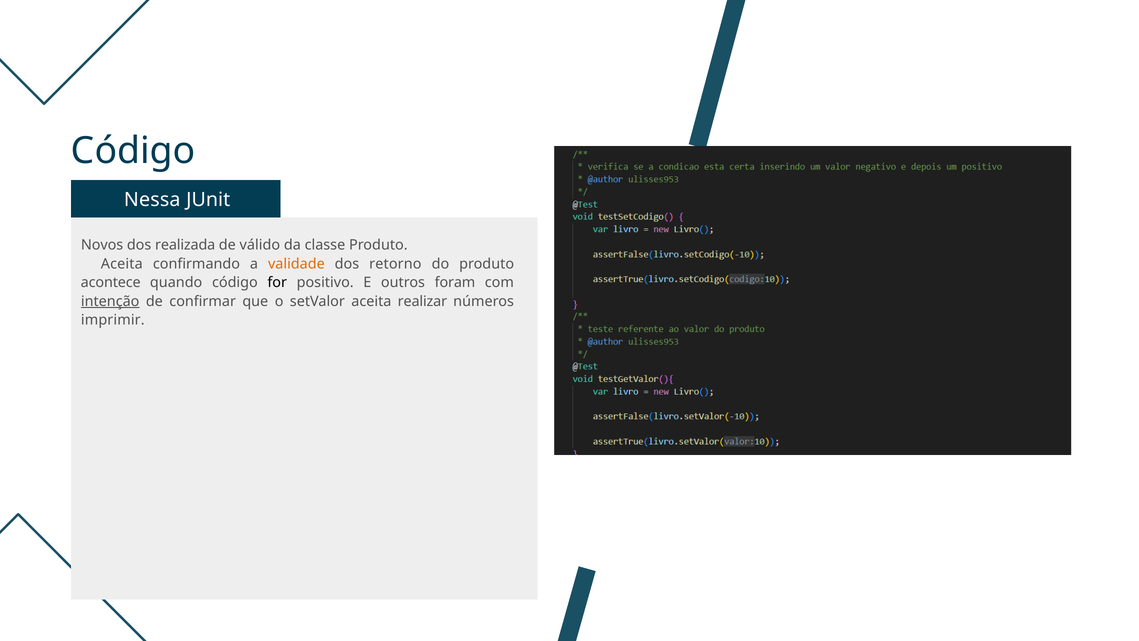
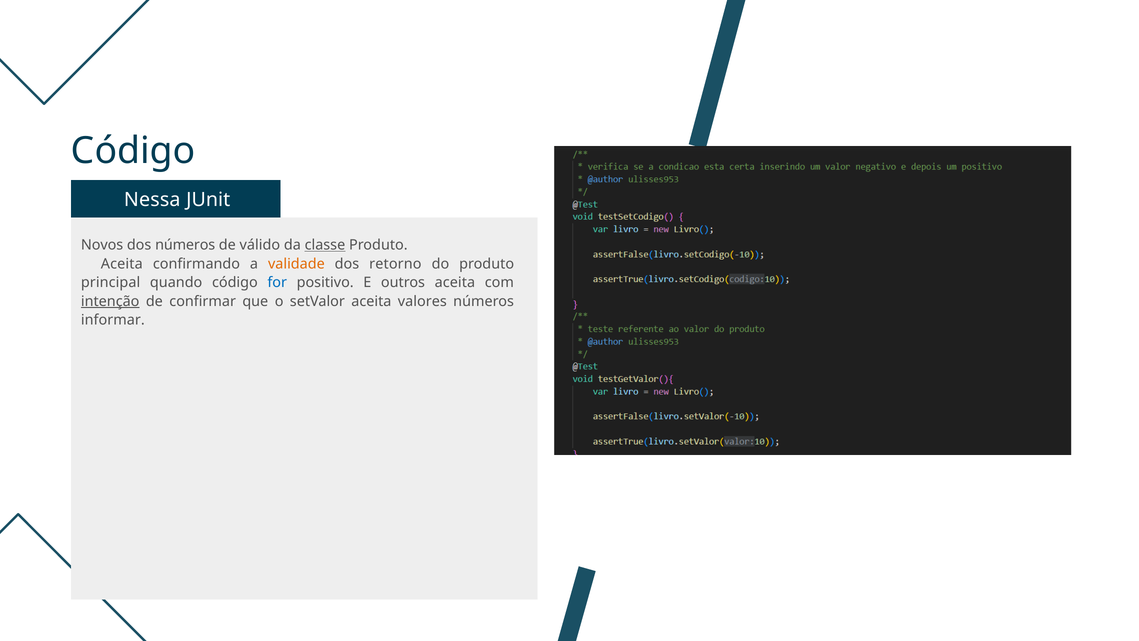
dos realizada: realizada -> números
classe underline: none -> present
acontece: acontece -> principal
for colour: black -> blue
outros foram: foram -> aceita
realizar: realizar -> valores
imprimir: imprimir -> informar
